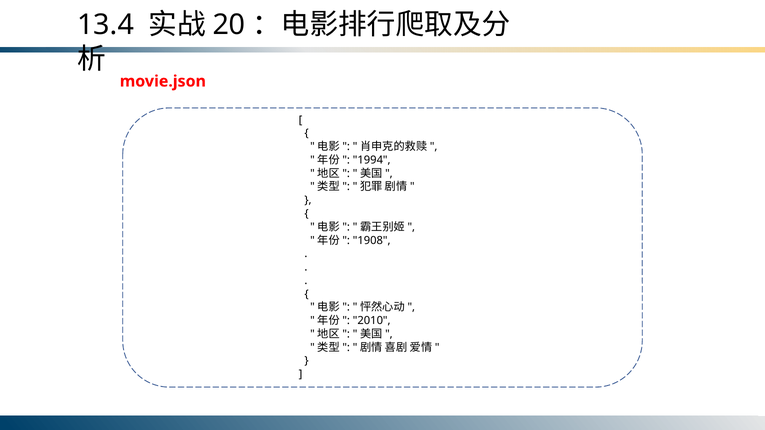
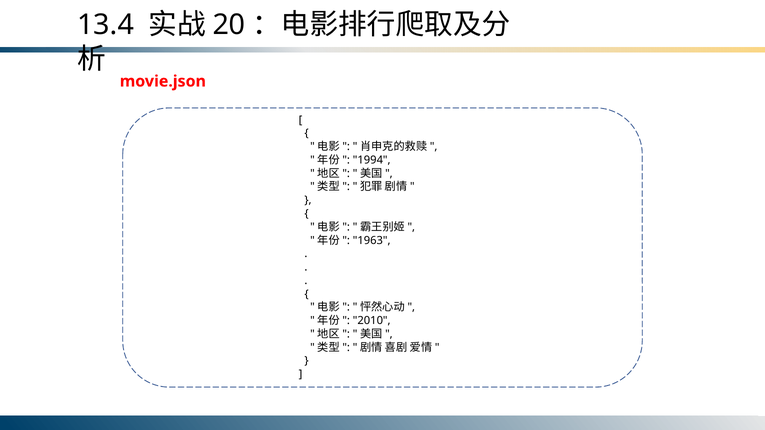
1908: 1908 -> 1963
